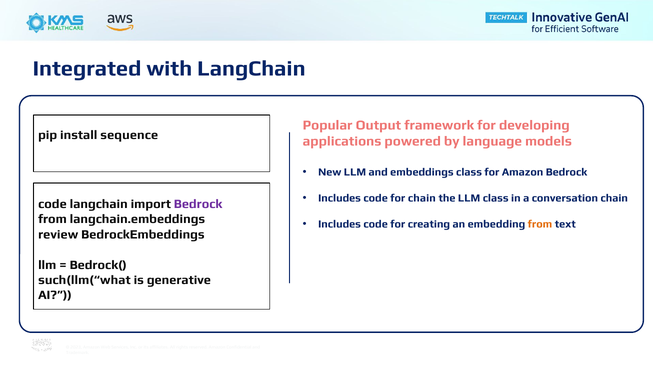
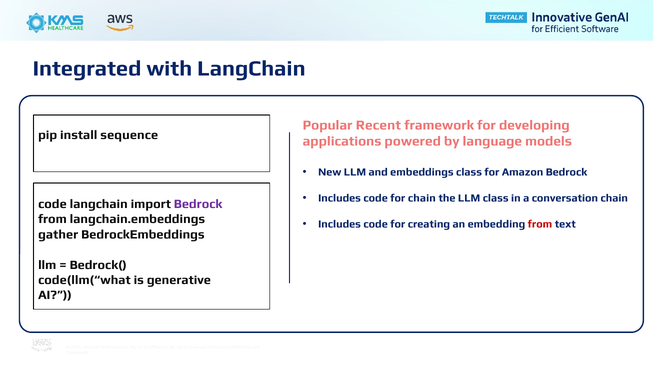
Output: Output -> Recent
from at (540, 225) colour: orange -> red
review: review -> gather
such(llm(“what: such(llm(“what -> code(llm(“what
